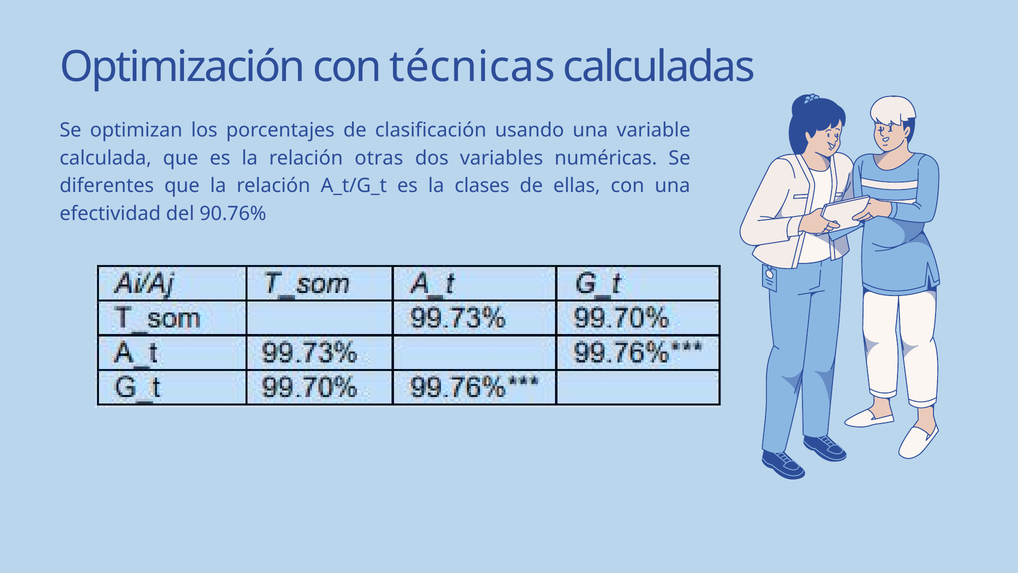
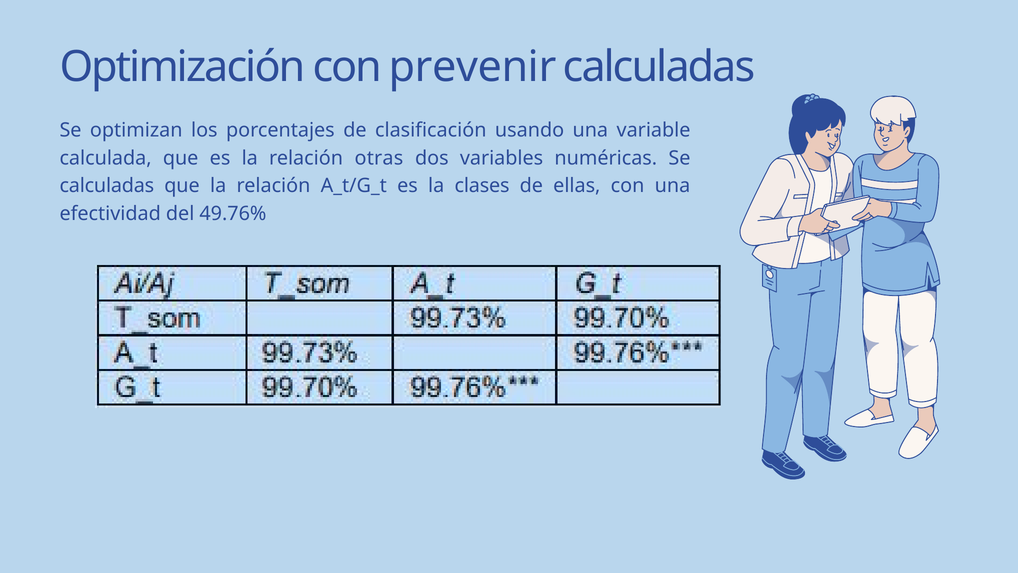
técnicas: técnicas -> prevenir
diferentes at (107, 186): diferentes -> calculadas
90.76%: 90.76% -> 49.76%
